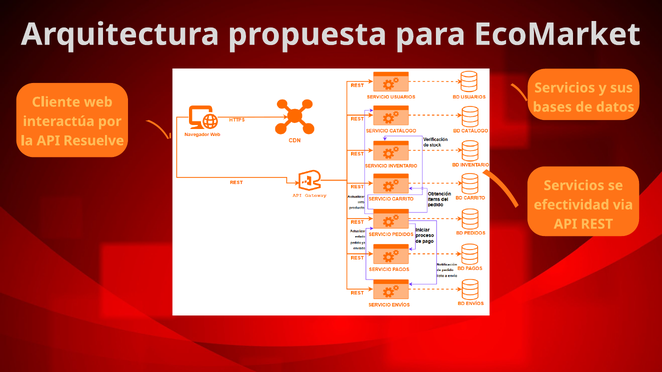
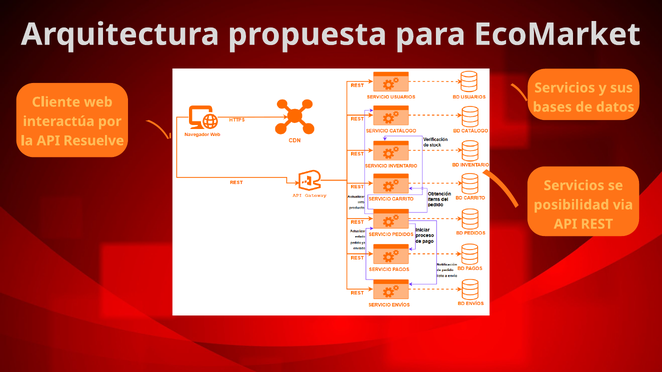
efectividad: efectividad -> posibilidad
